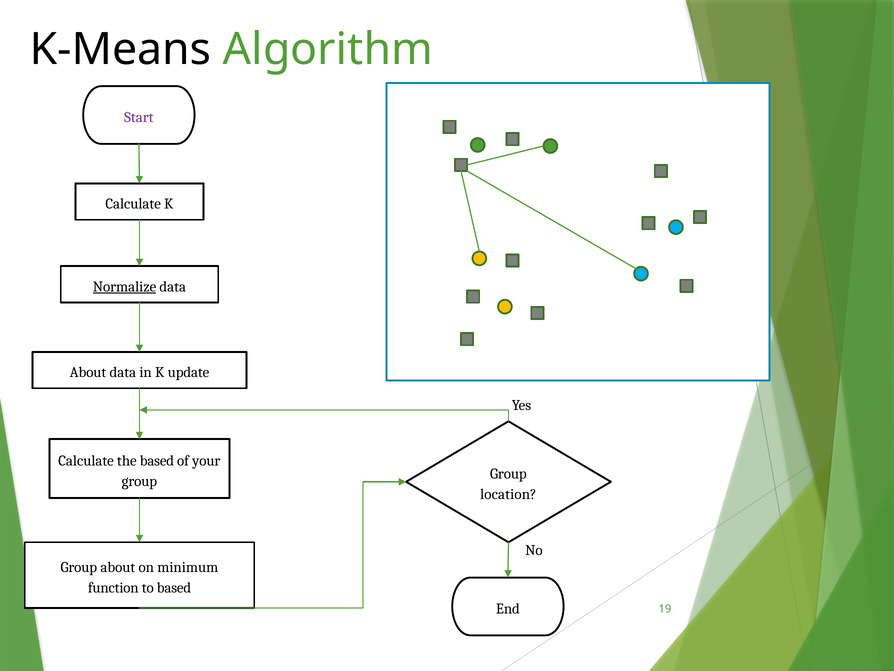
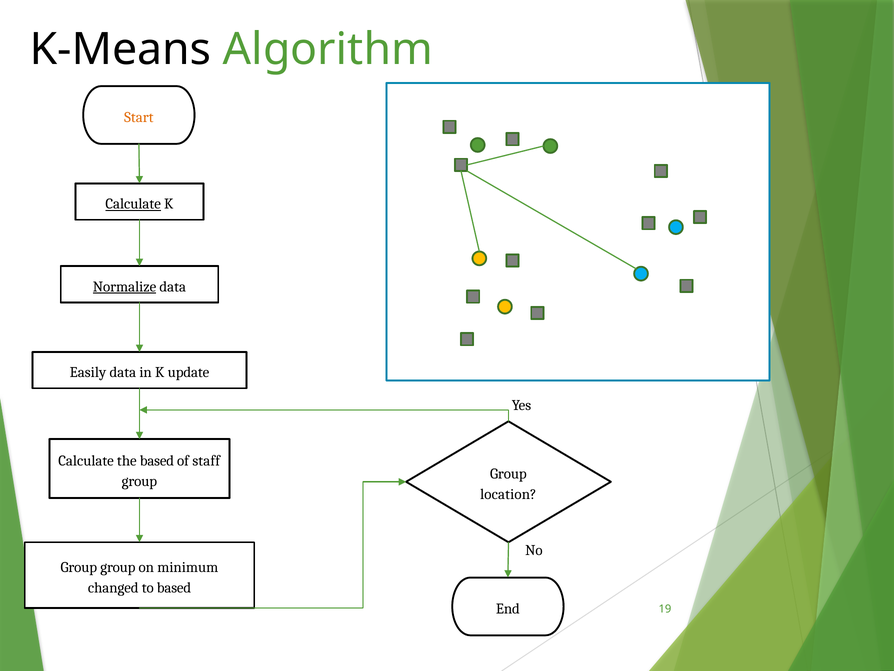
Start colour: purple -> orange
Calculate at (133, 204) underline: none -> present
About at (88, 372): About -> Easily
your: your -> staff
about at (118, 567): about -> group
function: function -> changed
